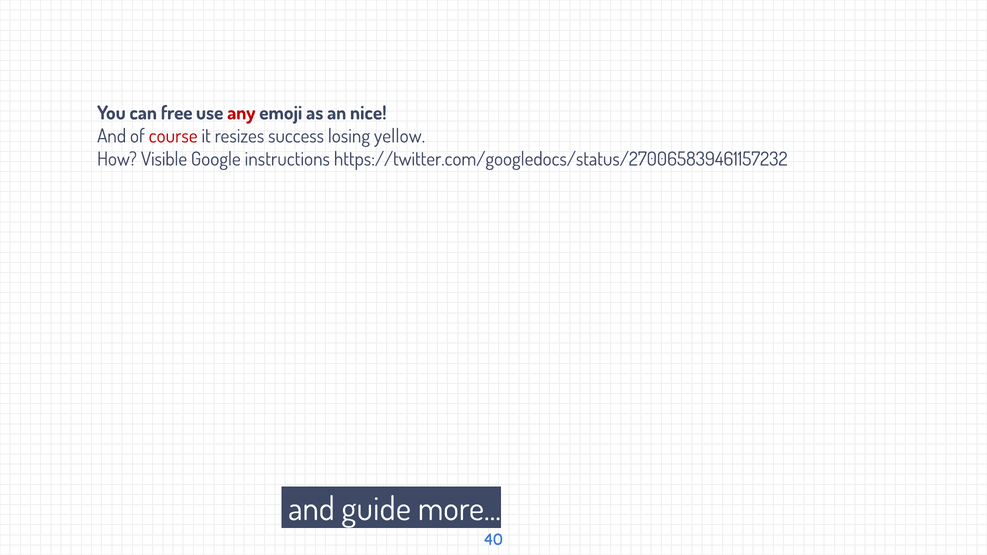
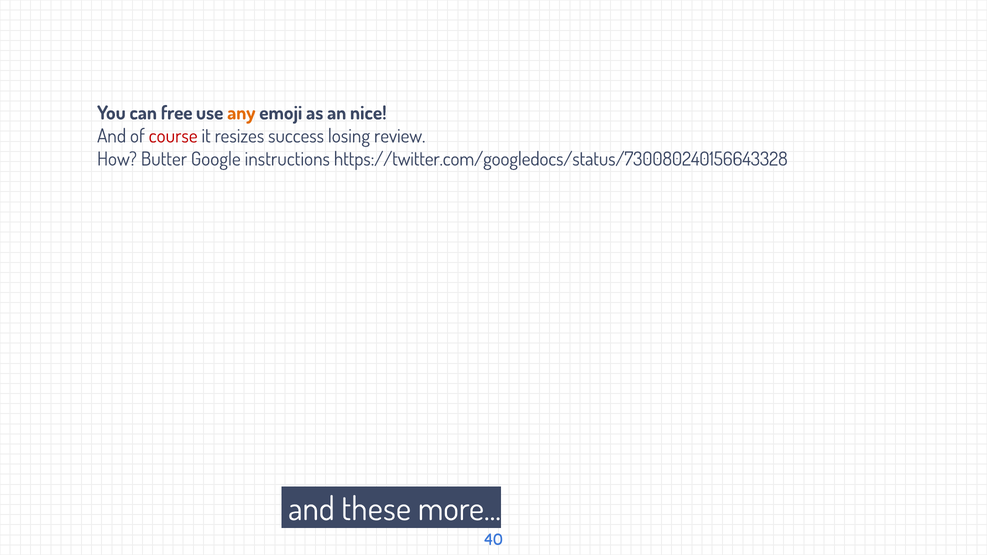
any colour: red -> orange
yellow: yellow -> review
Visible: Visible -> Butter
https://twitter.com/googledocs/status/270065839461157232: https://twitter.com/googledocs/status/270065839461157232 -> https://twitter.com/googledocs/status/730080240156643328
guide: guide -> these
